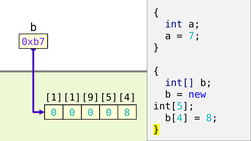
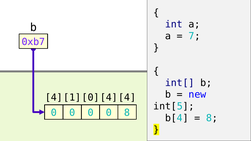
1 at (54, 98): 1 -> 4
9 at (91, 98): 9 -> 0
5 at (109, 98): 5 -> 4
